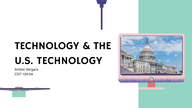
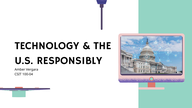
U.S TECHNOLOGY: TECHNOLOGY -> RESPONSIBLY
